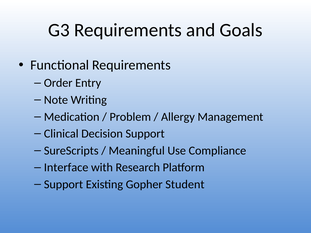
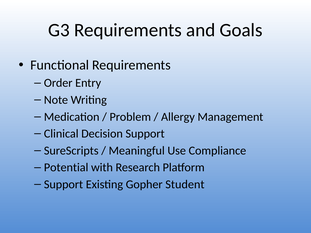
Interface: Interface -> Potential
